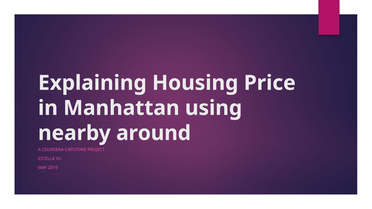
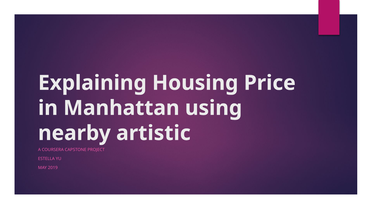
around: around -> artistic
